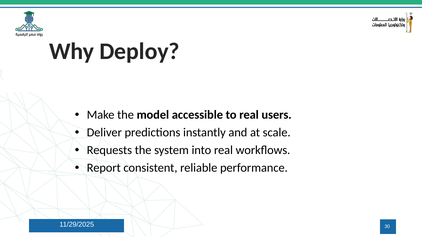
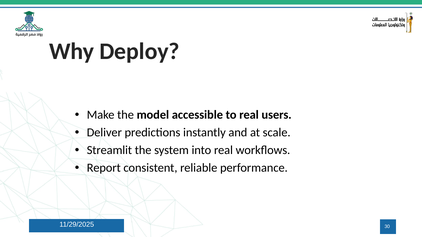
Requests: Requests -> Streamlit
